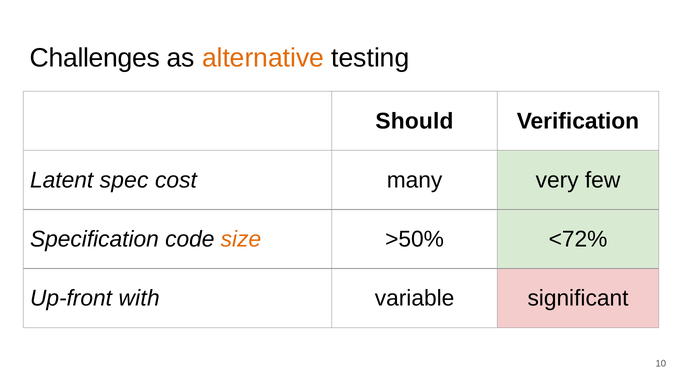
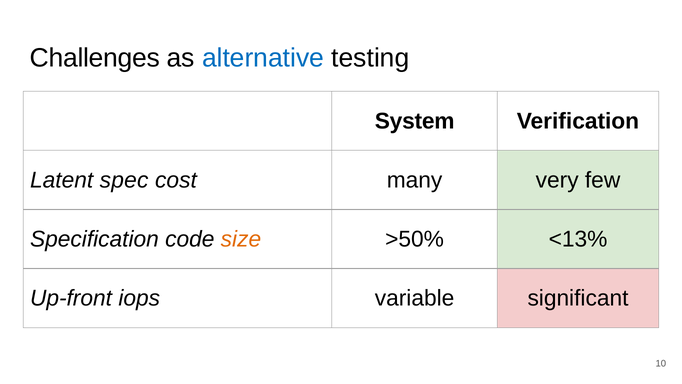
alternative colour: orange -> blue
Should: Should -> System
<72%: <72% -> <13%
with: with -> iops
